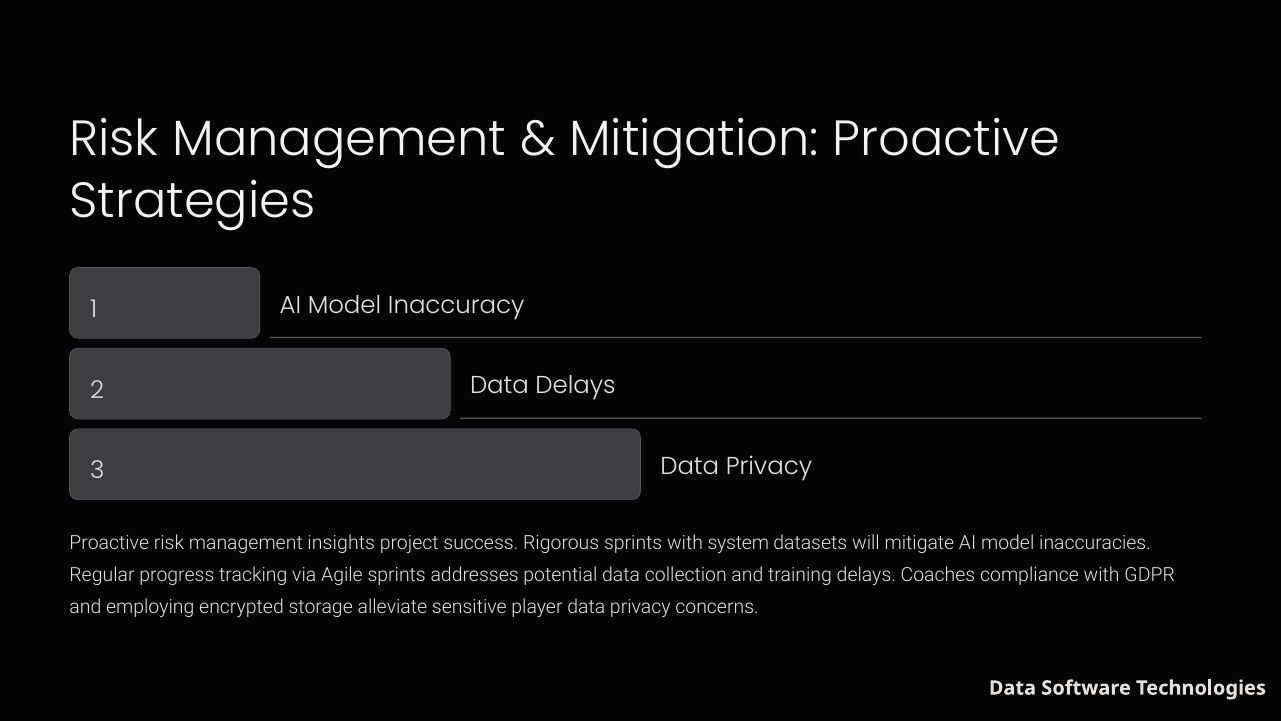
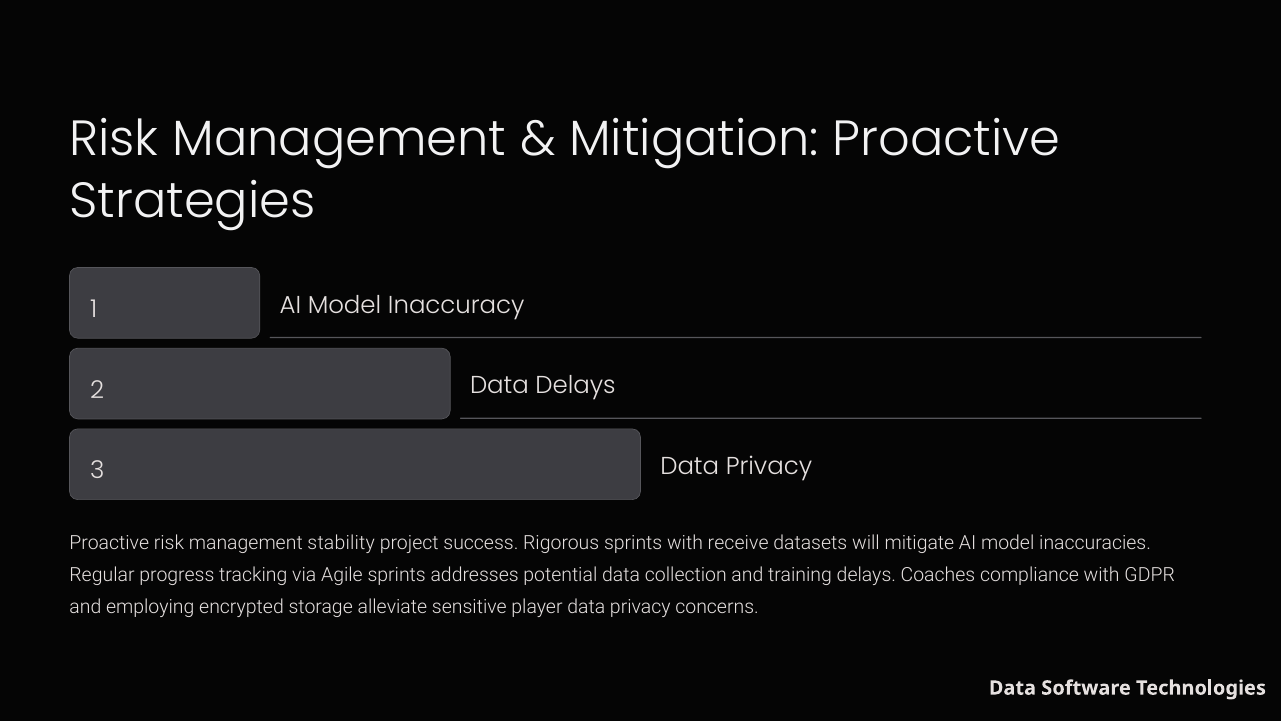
insights: insights -> stability
system: system -> receive
